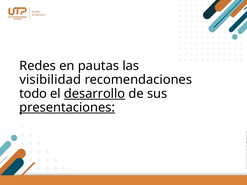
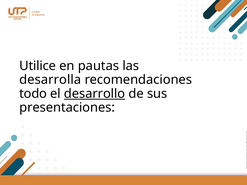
Redes: Redes -> Utilice
visibilidad: visibilidad -> desarrolla
presentaciones underline: present -> none
